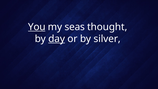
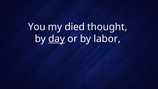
You underline: present -> none
seas: seas -> died
silver: silver -> labor
